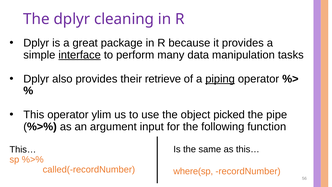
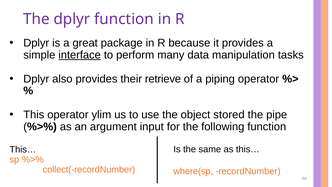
dplyr cleaning: cleaning -> function
piping underline: present -> none
picked: picked -> stored
called(-recordNumber: called(-recordNumber -> collect(-recordNumber
